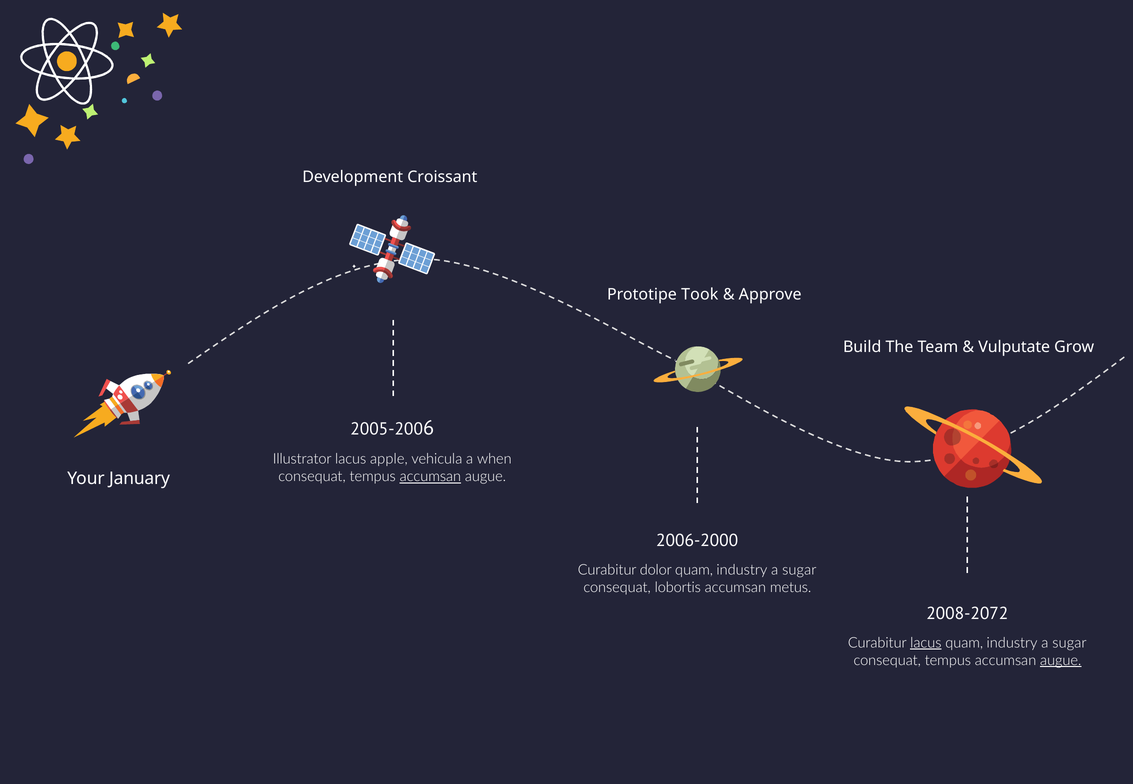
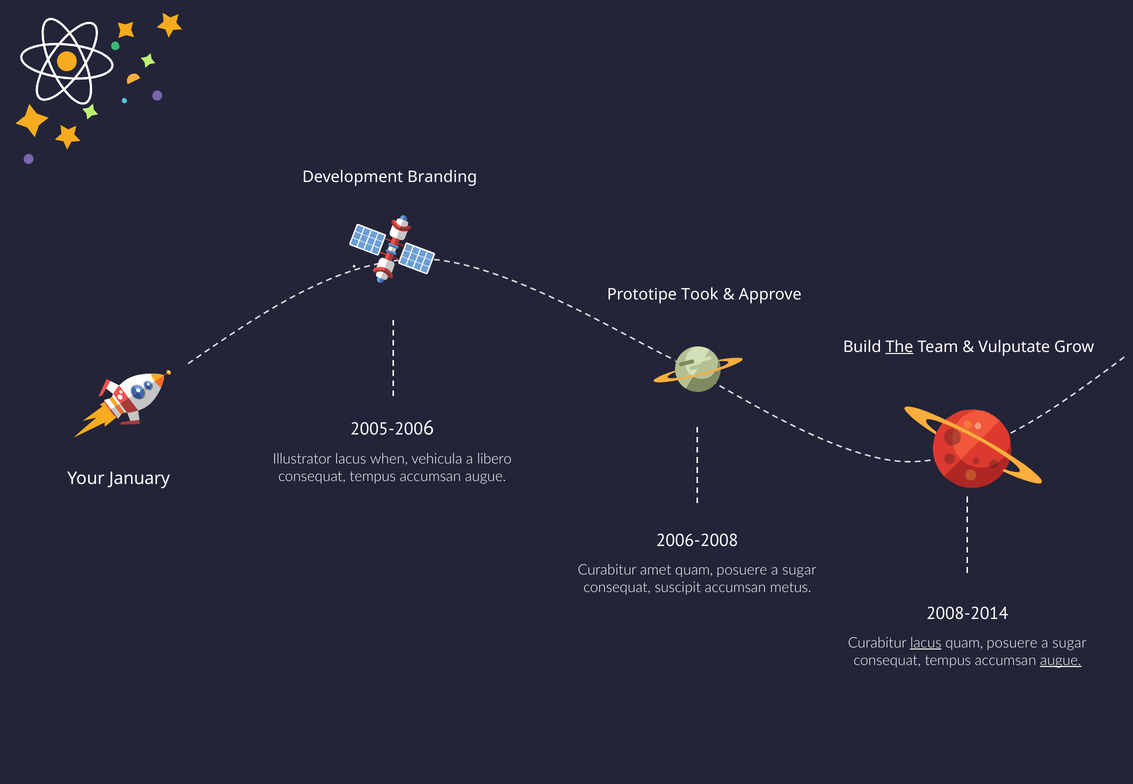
Croissant: Croissant -> Branding
The underline: none -> present
apple: apple -> when
when: when -> libero
accumsan at (430, 477) underline: present -> none
2006-2000: 2006-2000 -> 2006-2008
dolor: dolor -> amet
industry at (742, 570): industry -> posuere
lobortis: lobortis -> suscipit
2008-2072: 2008-2072 -> 2008-2014
industry at (1012, 643): industry -> posuere
